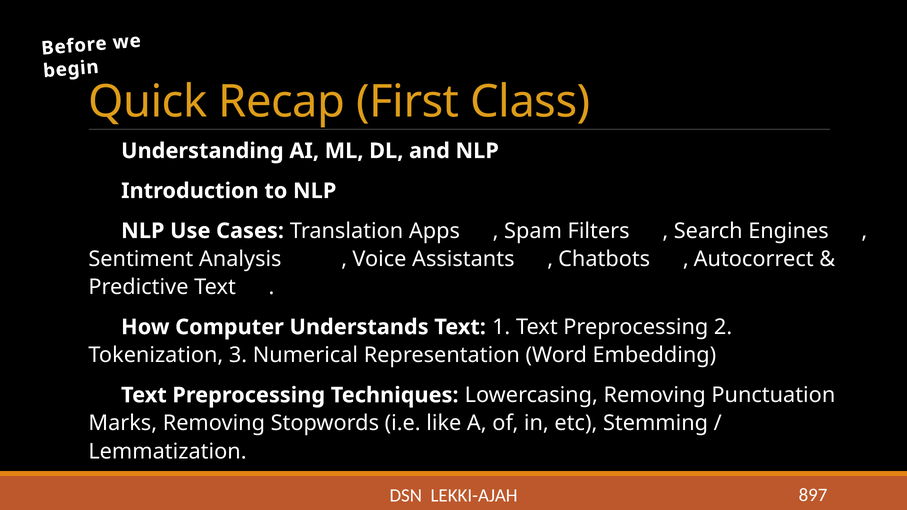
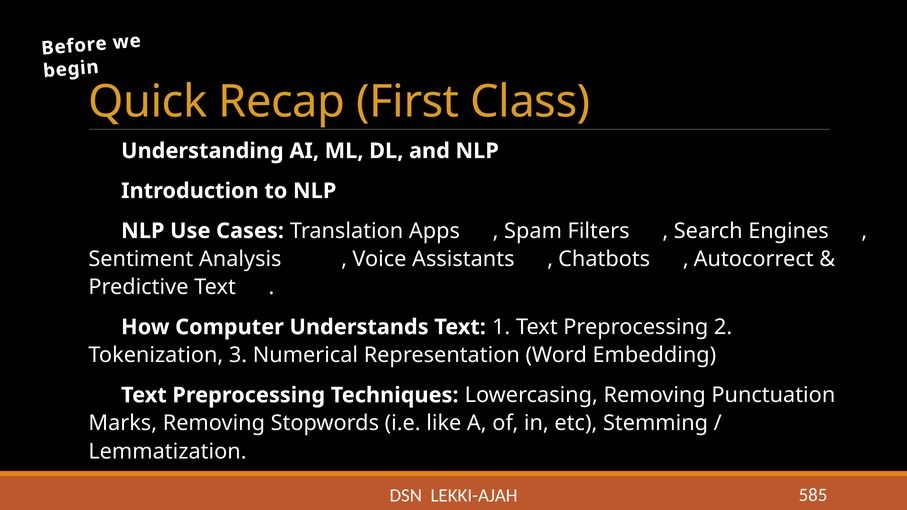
897: 897 -> 585
